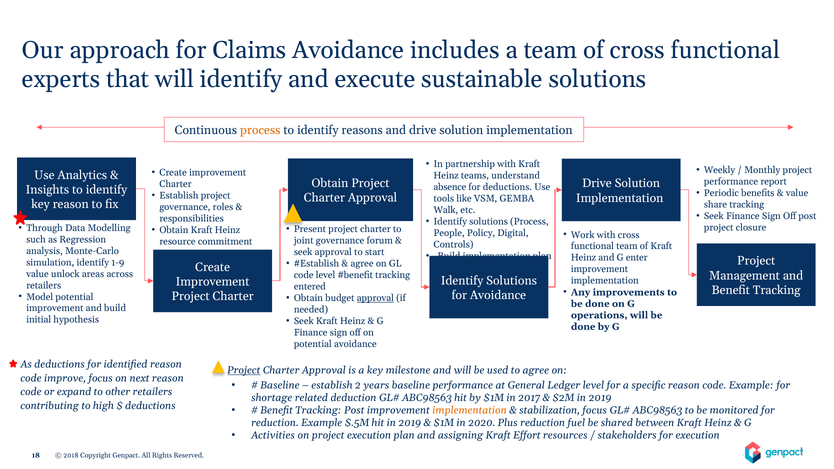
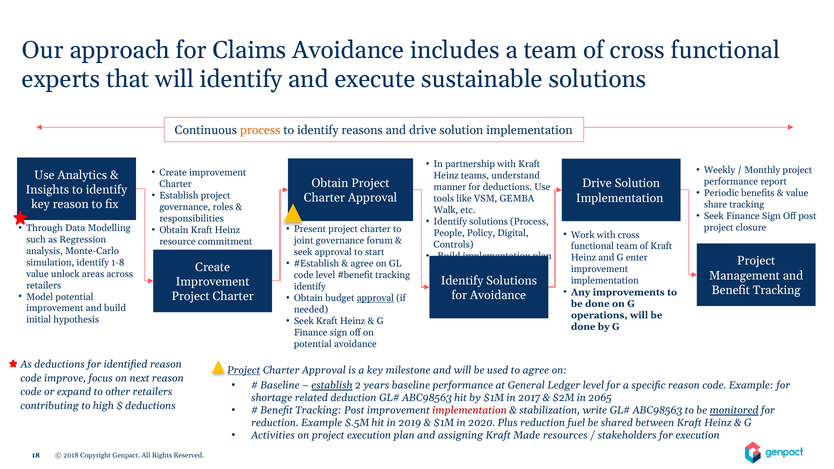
absence: absence -> manner
1-9: 1-9 -> 1-8
entered at (310, 287): entered -> identify
establish at (332, 386) underline: none -> present
$2M in 2019: 2019 -> 2065
implementation at (470, 411) colour: orange -> red
stabilization focus: focus -> write
monitored underline: none -> present
Effort: Effort -> Made
